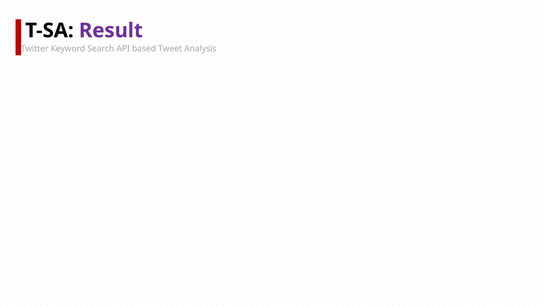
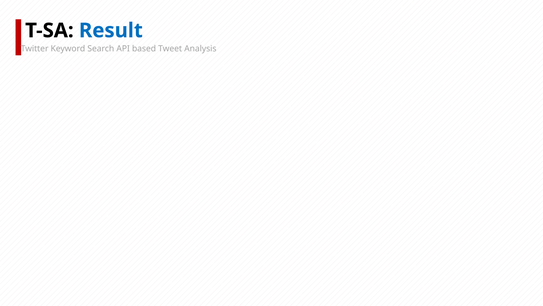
Result colour: purple -> blue
